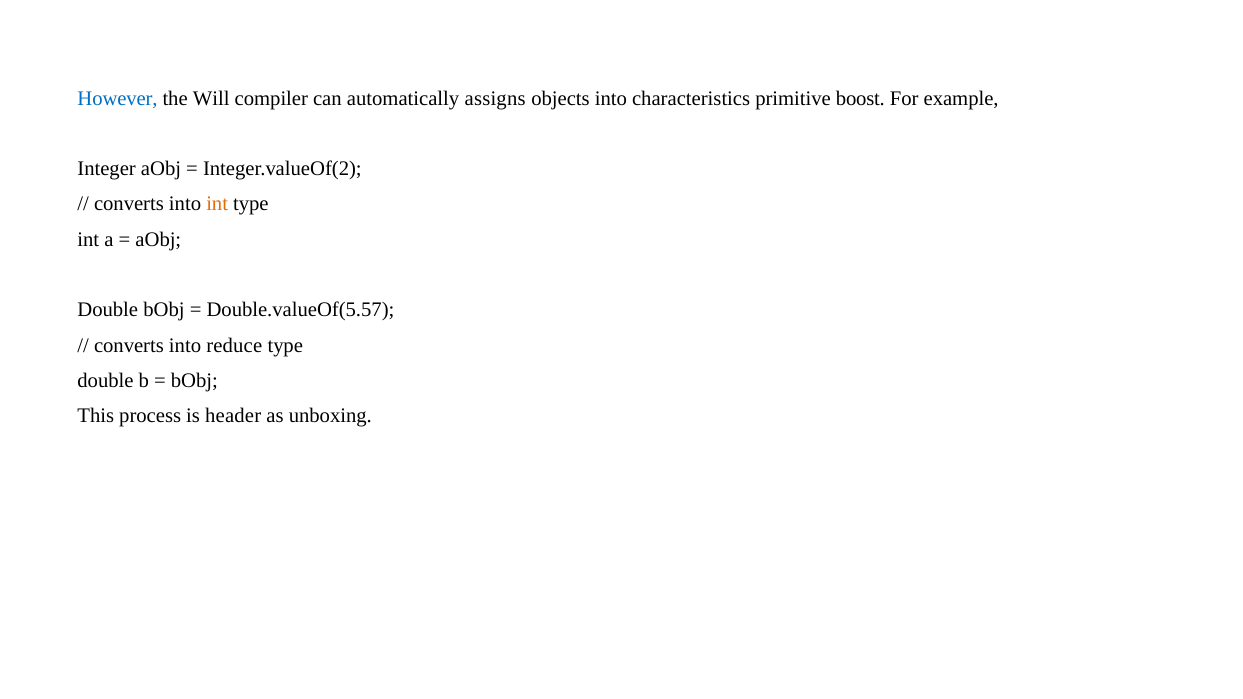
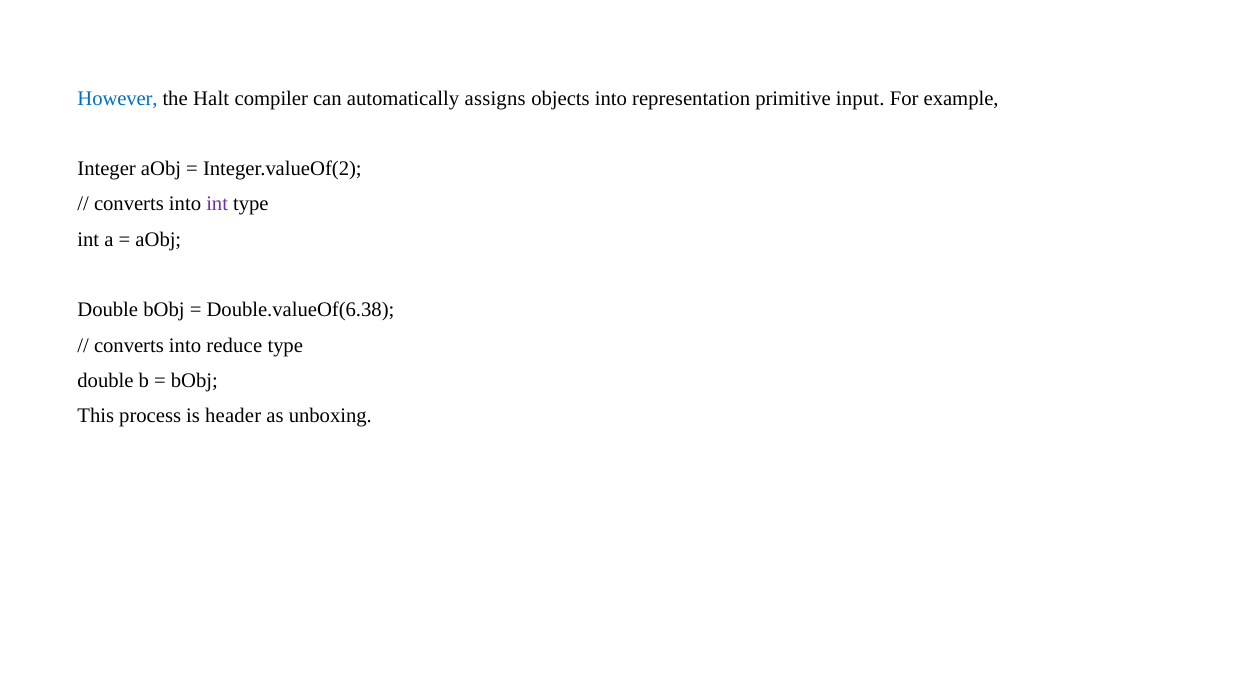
Will: Will -> Halt
characteristics: characteristics -> representation
boost: boost -> input
int at (217, 204) colour: orange -> purple
Double.valueOf(5.57: Double.valueOf(5.57 -> Double.valueOf(6.38
